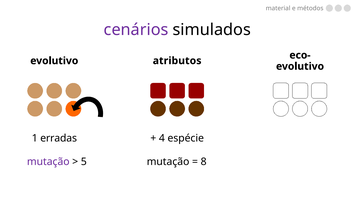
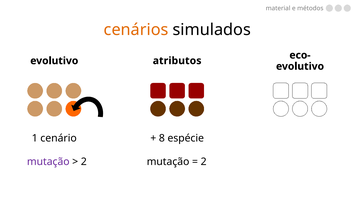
cenários colour: purple -> orange
erradas: erradas -> cenário
4: 4 -> 8
5 at (84, 162): 5 -> 2
8 at (204, 162): 8 -> 2
